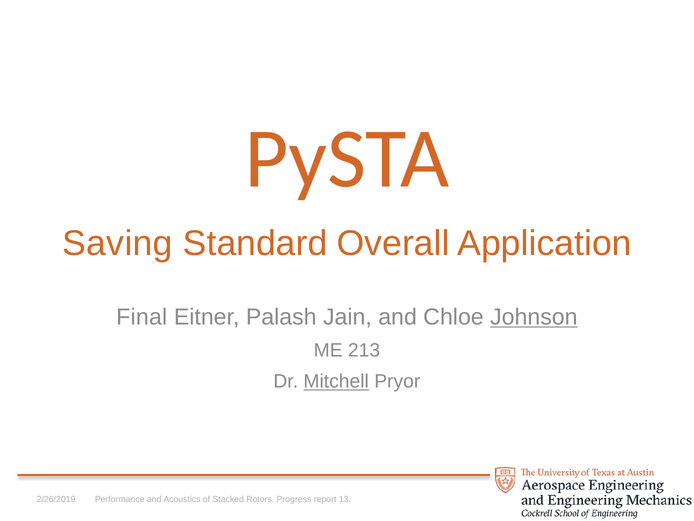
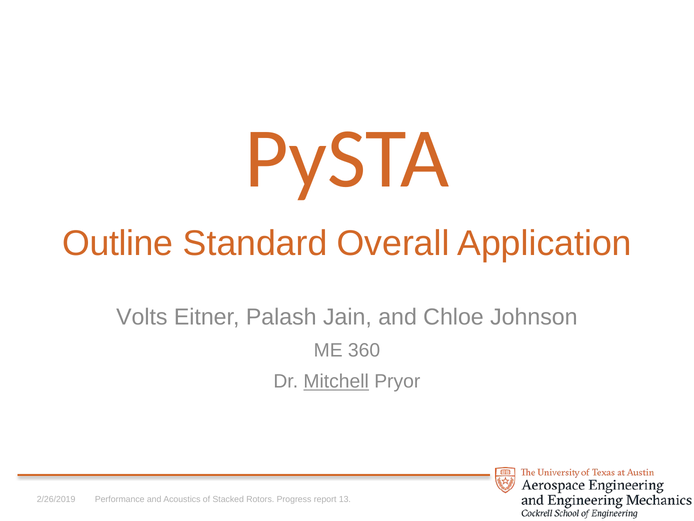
Saving: Saving -> Outline
Final: Final -> Volts
Johnson underline: present -> none
213: 213 -> 360
